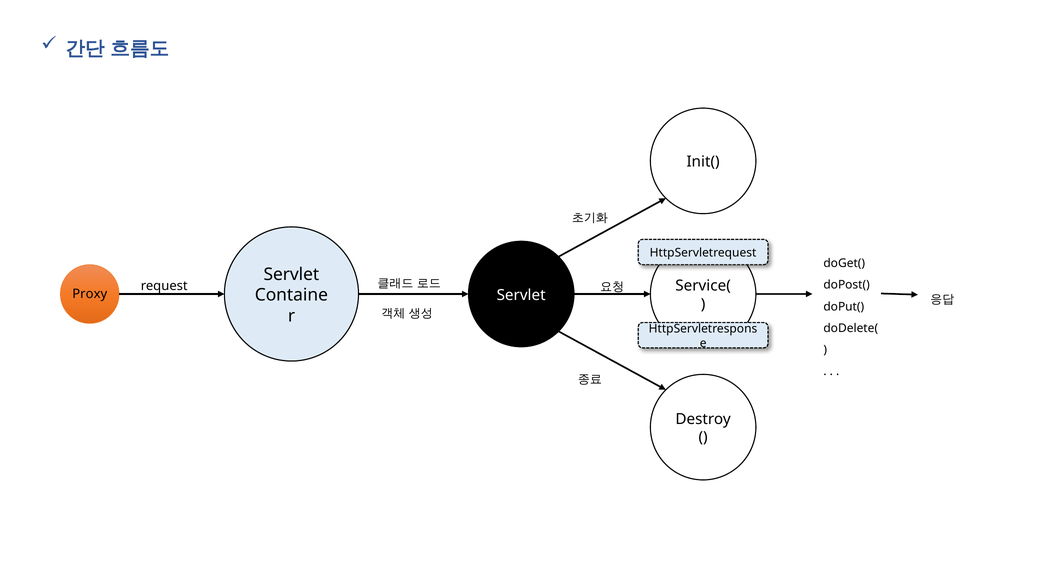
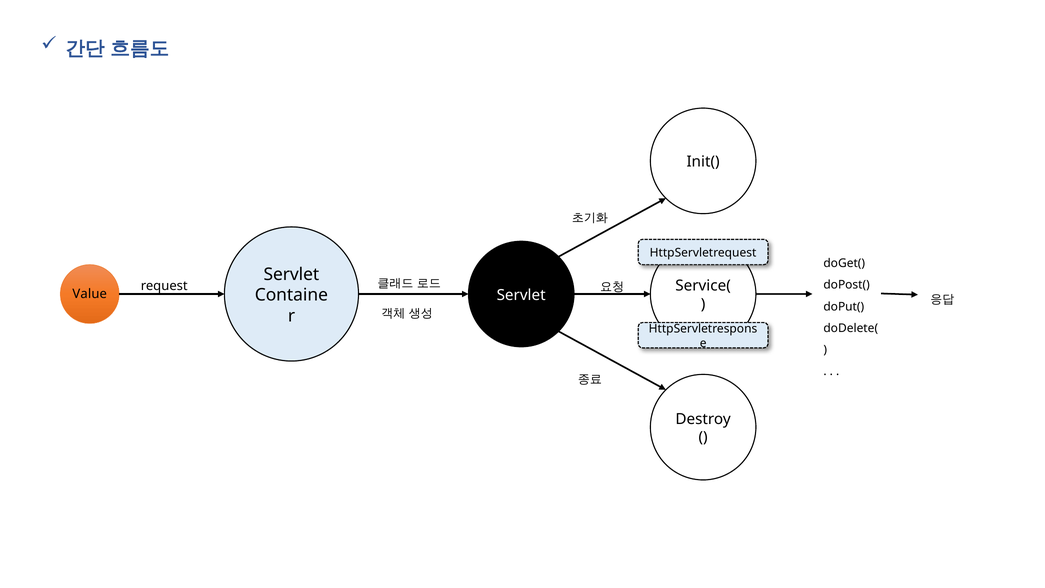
Proxy: Proxy -> Value
